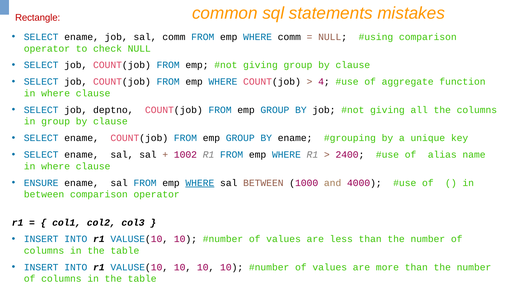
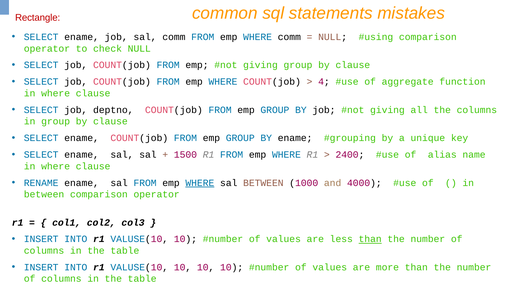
1002: 1002 -> 1500
ENSURE: ENSURE -> RENAME
than at (370, 240) underline: none -> present
